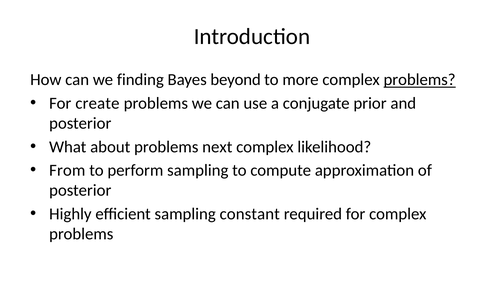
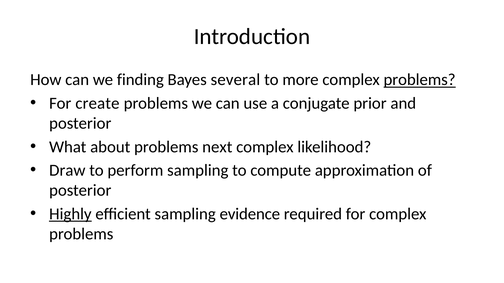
beyond: beyond -> several
From: From -> Draw
Highly underline: none -> present
constant: constant -> evidence
